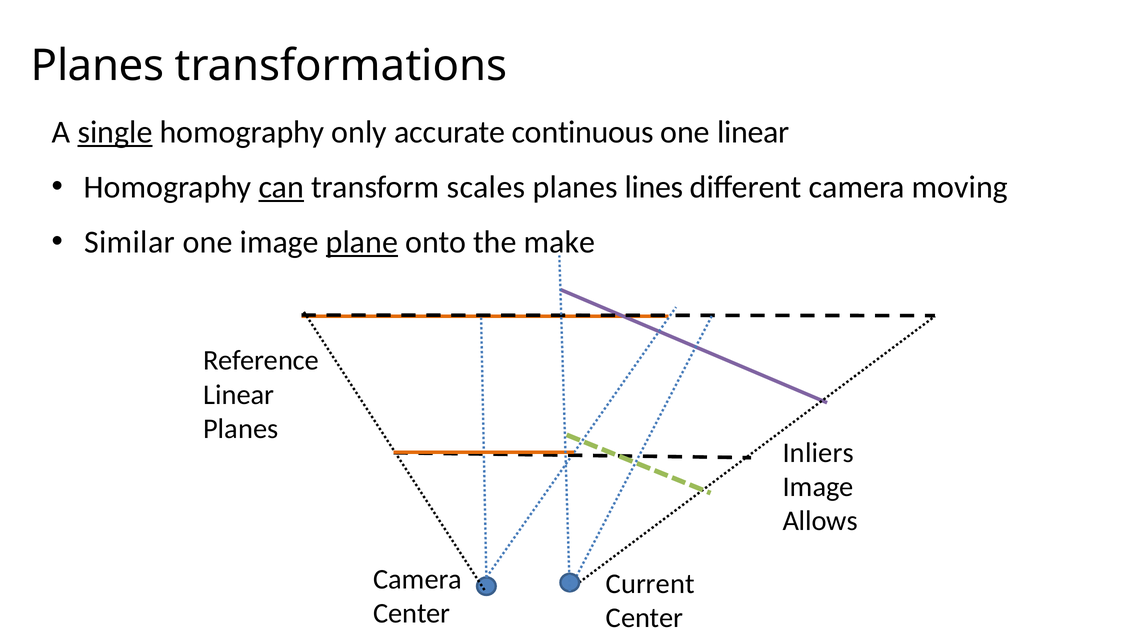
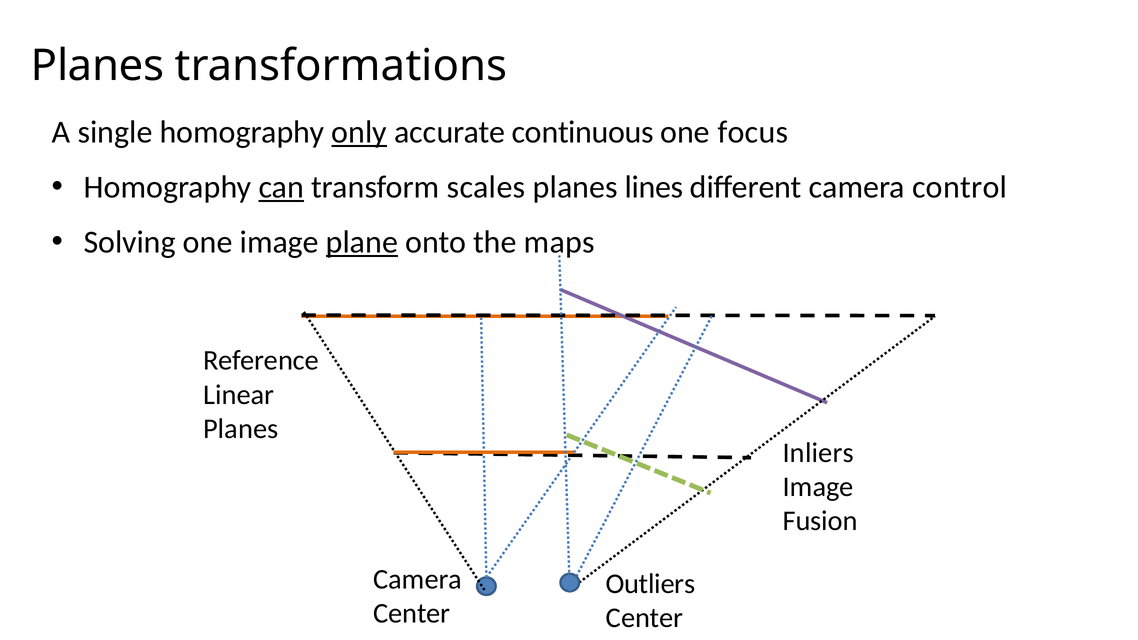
single underline: present -> none
only underline: none -> present
one linear: linear -> focus
moving: moving -> control
Similar: Similar -> Solving
make: make -> maps
Allows: Allows -> Fusion
Current: Current -> Outliers
